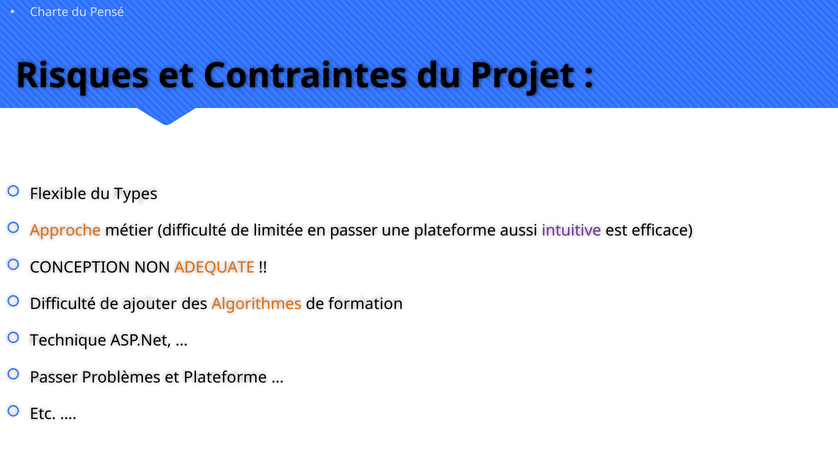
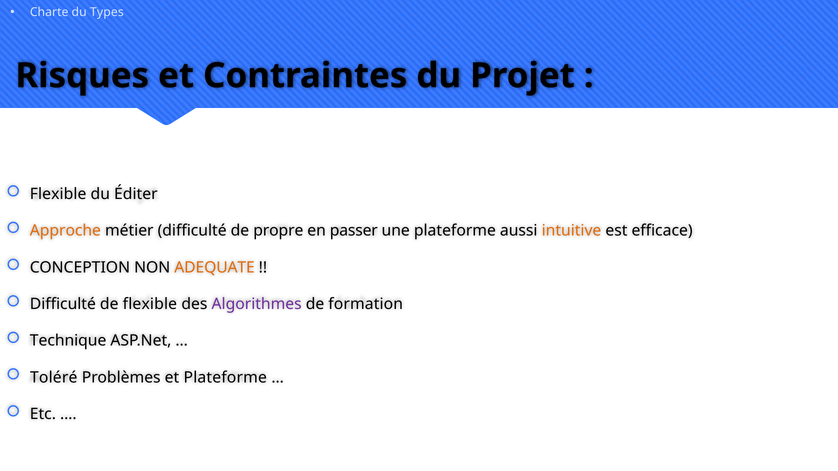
Pensé: Pensé -> Types
Types: Types -> Éditer
limitée: limitée -> propre
intuitive colour: purple -> orange
de ajouter: ajouter -> flexible
Algorithmes colour: orange -> purple
Passer at (54, 378): Passer -> Toléré
